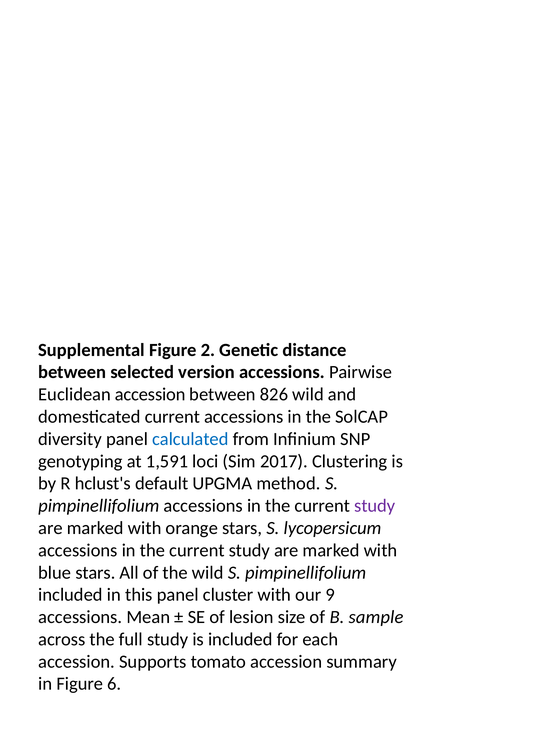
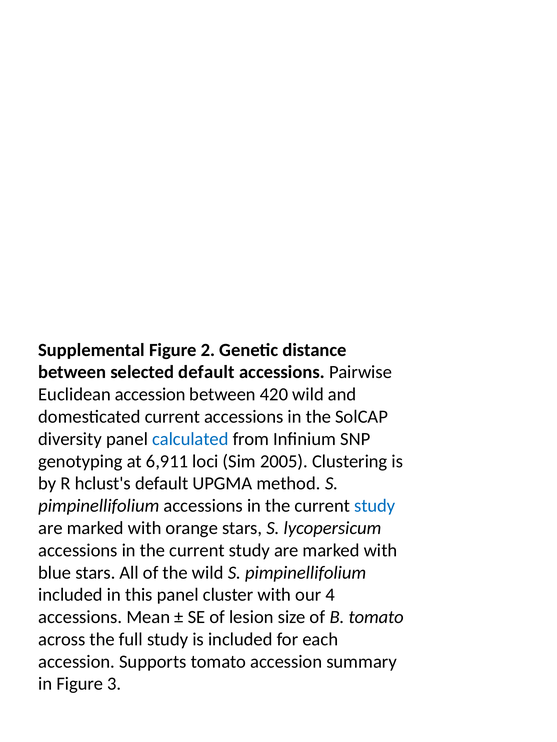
selected version: version -> default
826: 826 -> 420
1,591: 1,591 -> 6,911
2017: 2017 -> 2005
study at (375, 506) colour: purple -> blue
9: 9 -> 4
B sample: sample -> tomato
6: 6 -> 3
